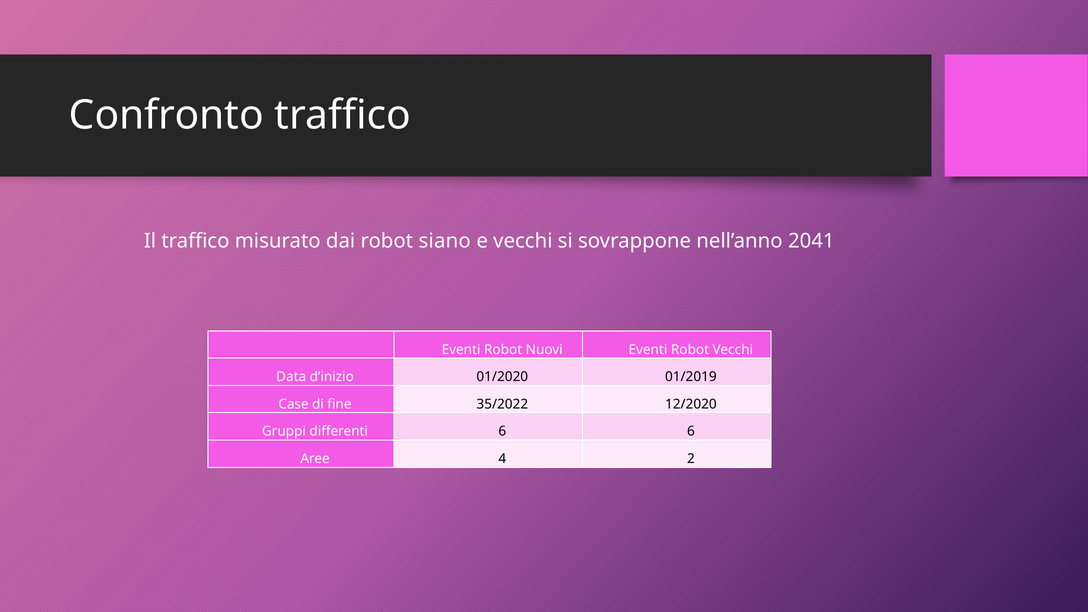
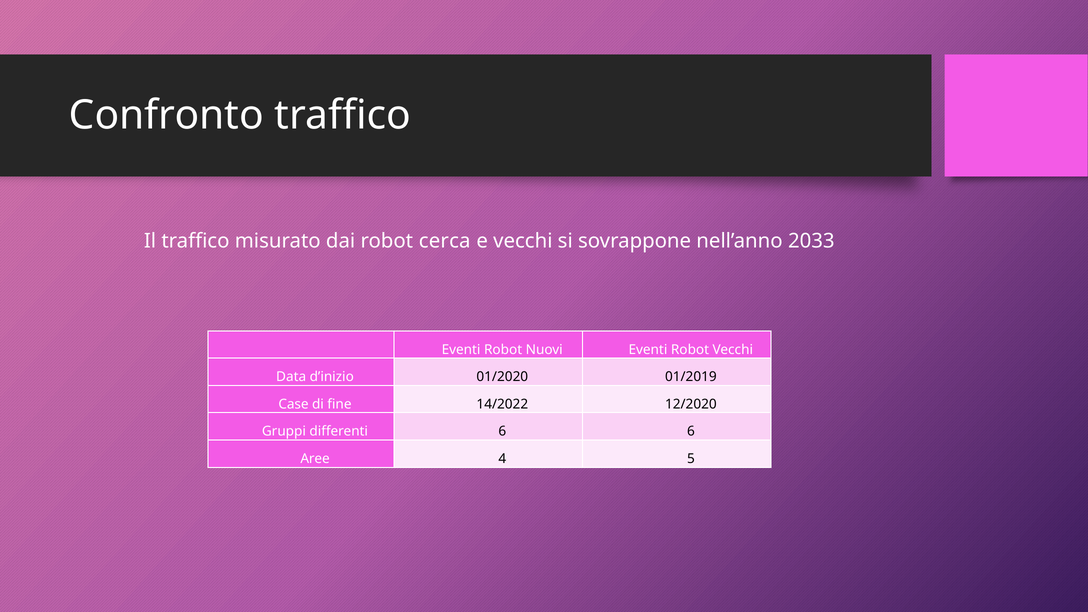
siano: siano -> cerca
2041: 2041 -> 2033
35/2022: 35/2022 -> 14/2022
2: 2 -> 5
